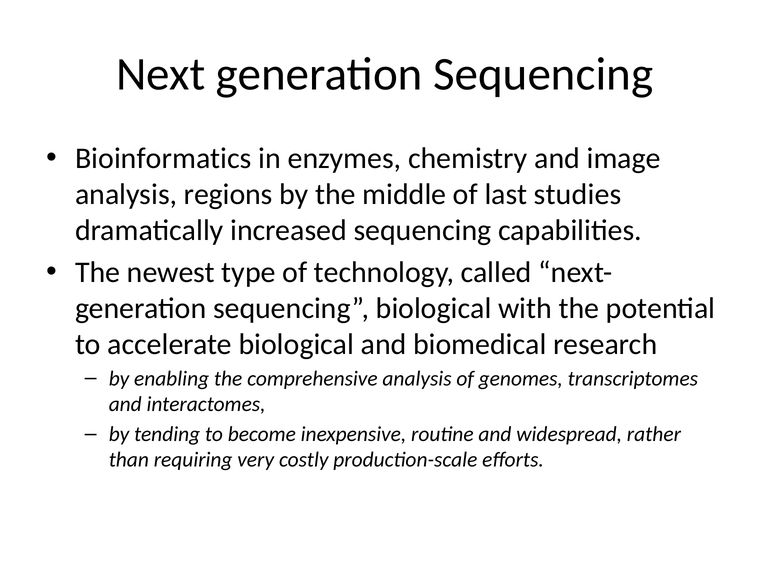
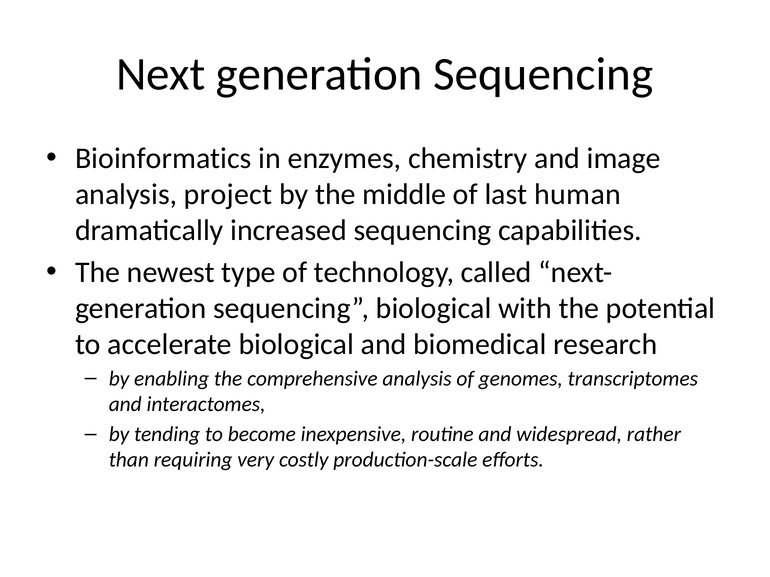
regions: regions -> project
studies: studies -> human
